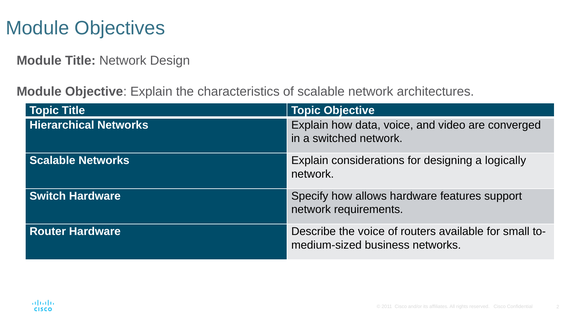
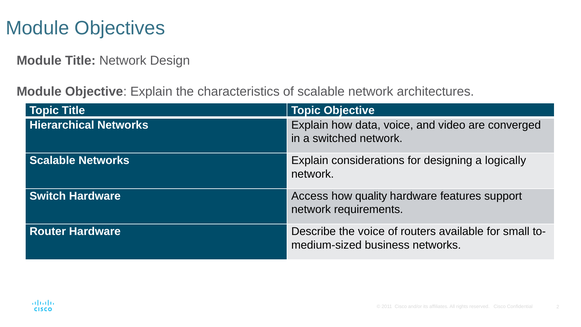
Specify: Specify -> Access
allows: allows -> quality
